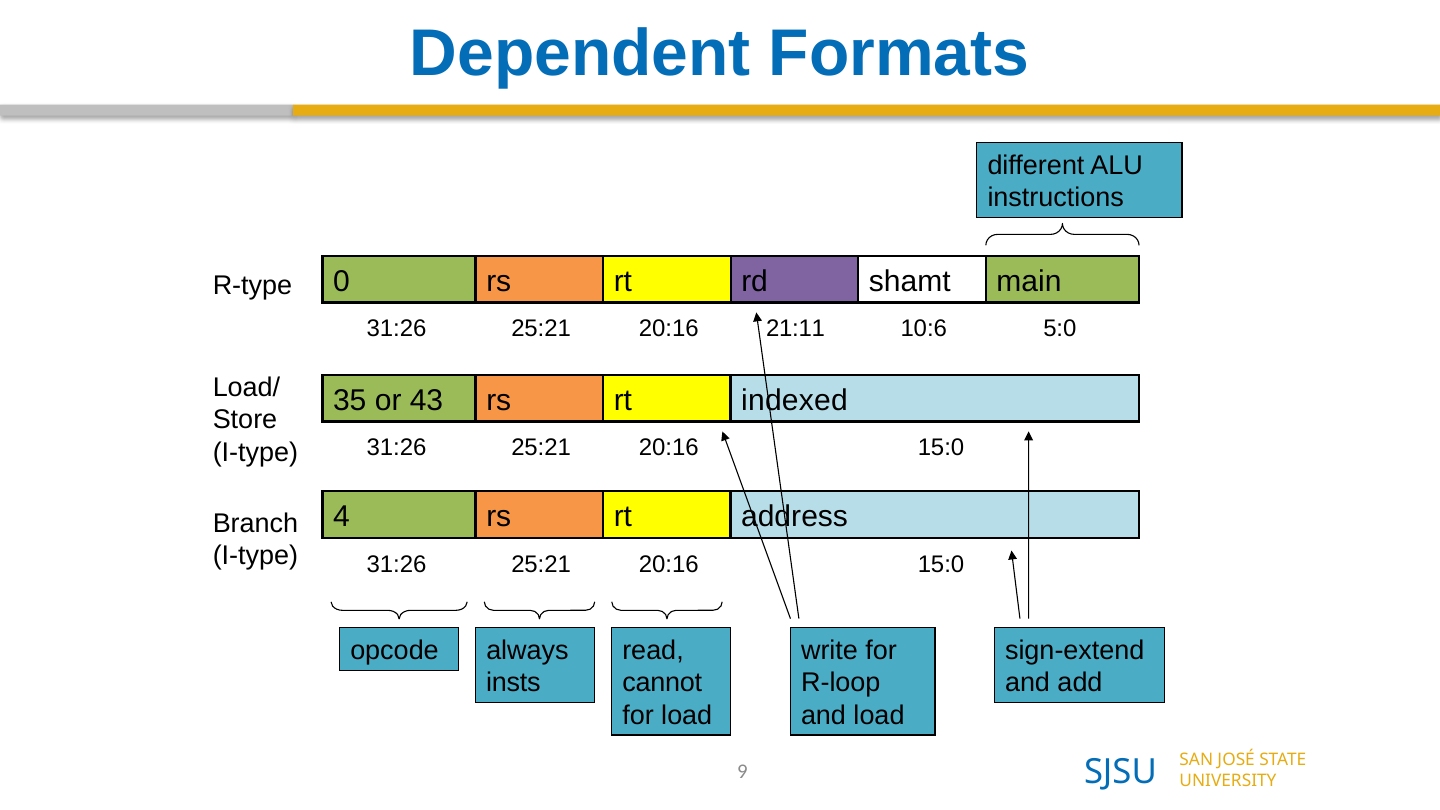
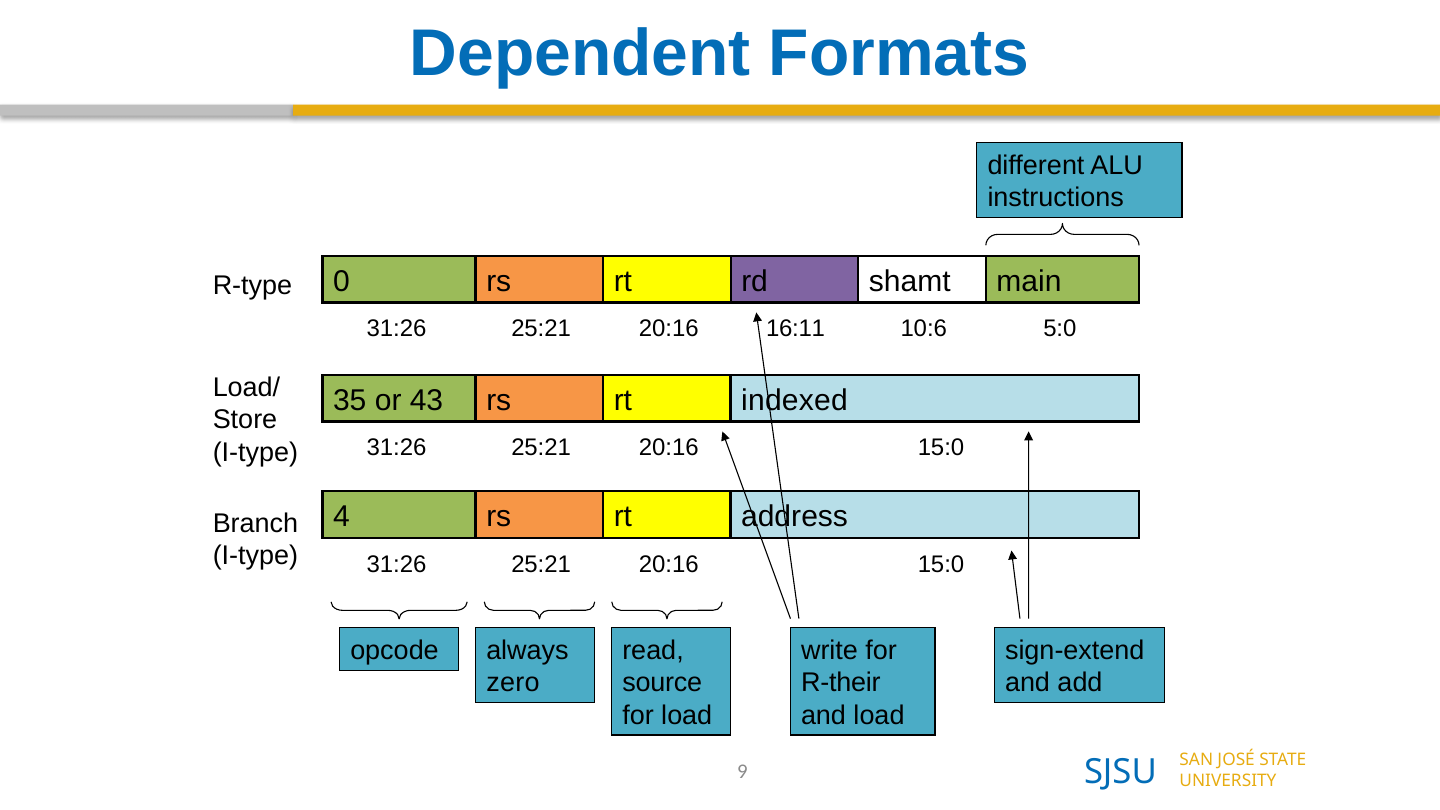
21:11: 21:11 -> 16:11
insts: insts -> zero
cannot: cannot -> source
R-loop: R-loop -> R-their
